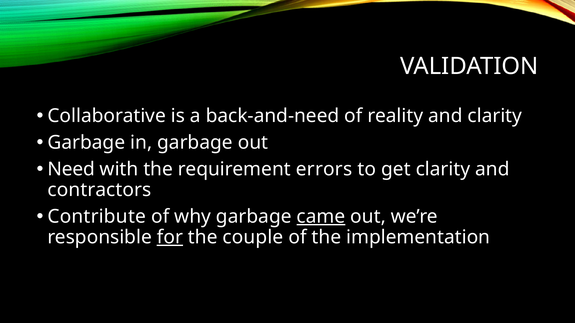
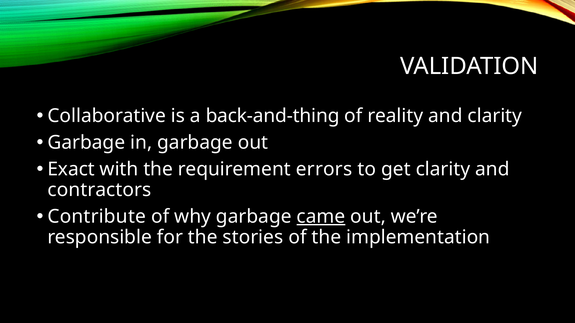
back-and-need: back-and-need -> back-and-thing
Need: Need -> Exact
for underline: present -> none
couple: couple -> stories
